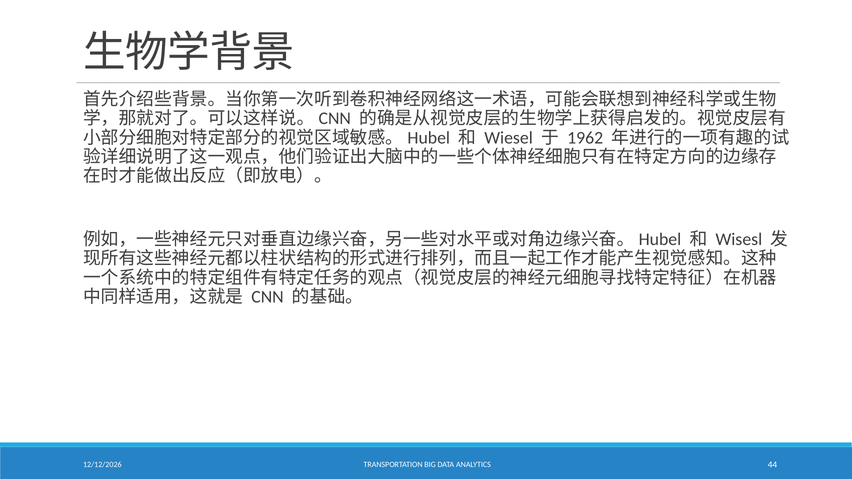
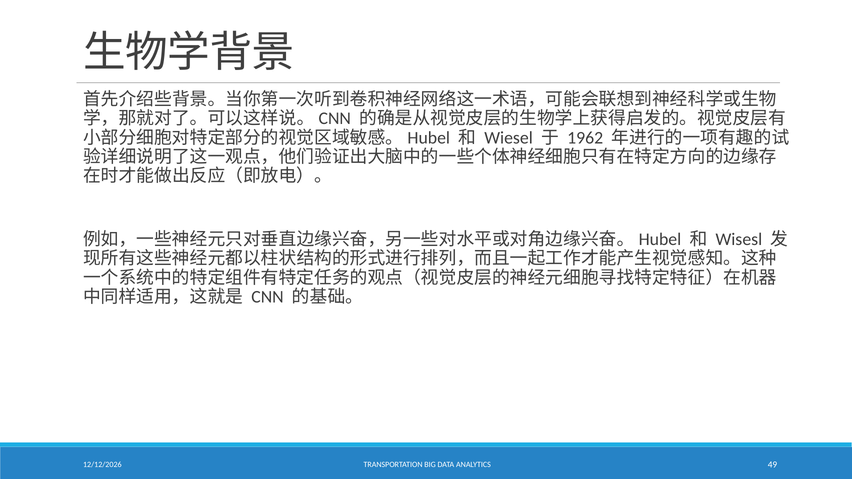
44: 44 -> 49
